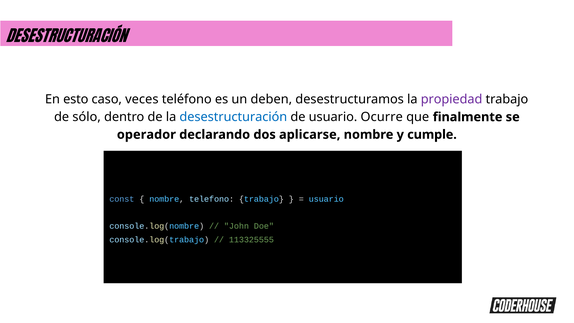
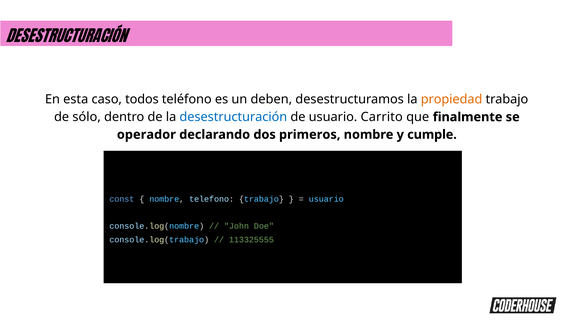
esto: esto -> esta
veces: veces -> todos
propiedad colour: purple -> orange
Ocurre: Ocurre -> Carrito
aplicarse: aplicarse -> primeros
